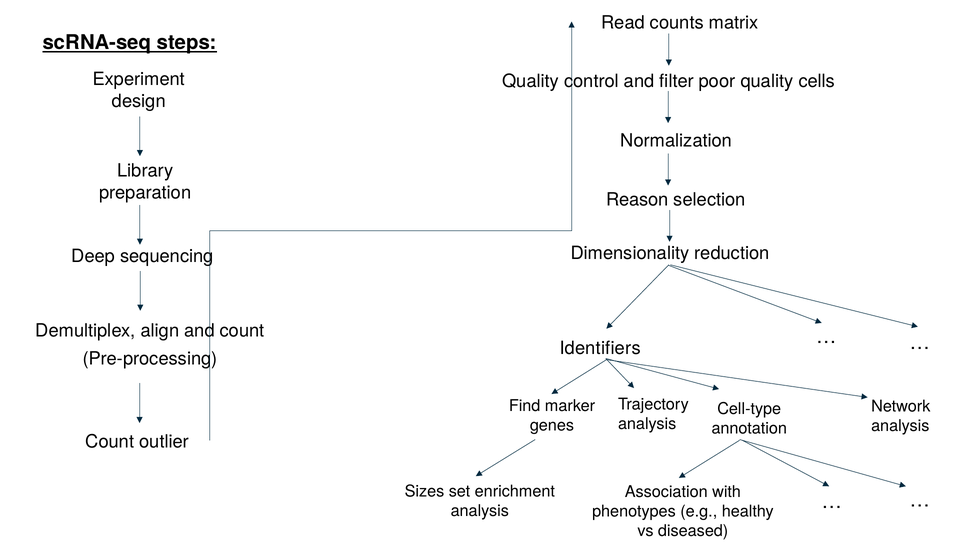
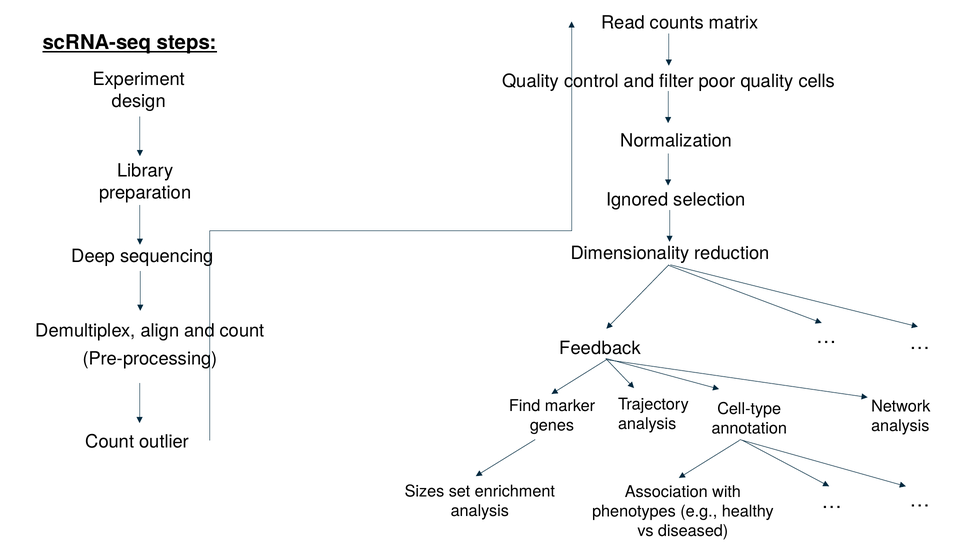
Reason: Reason -> Ignored
Identifiers: Identifiers -> Feedback
